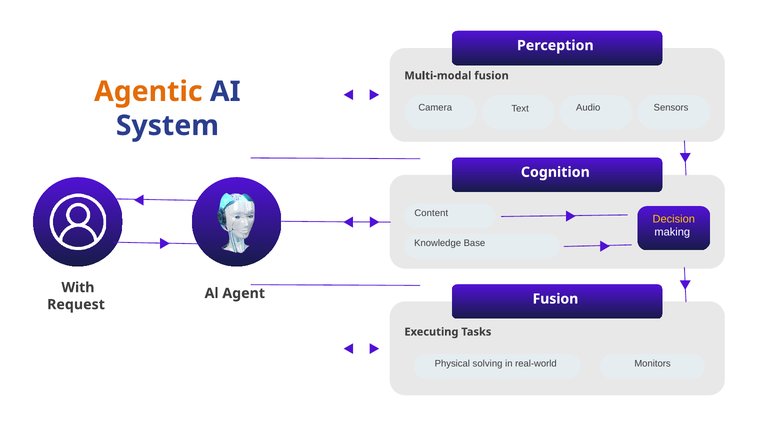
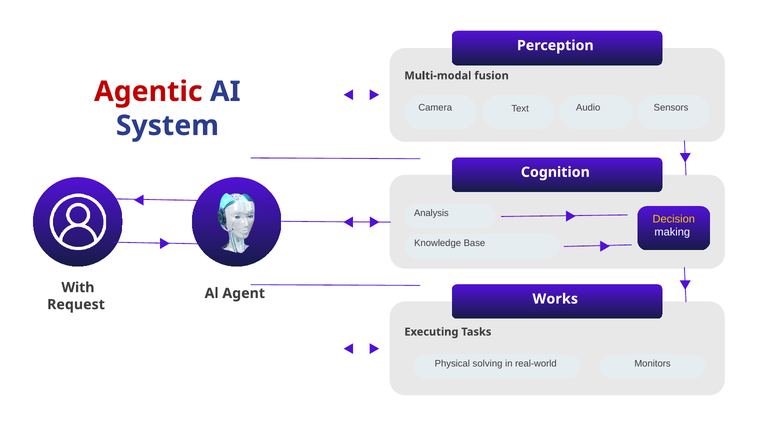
Agentic colour: orange -> red
Content: Content -> Analysis
Fusion at (555, 299): Fusion -> Works
